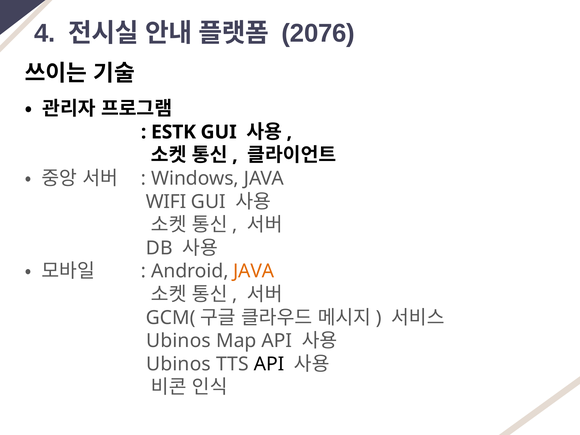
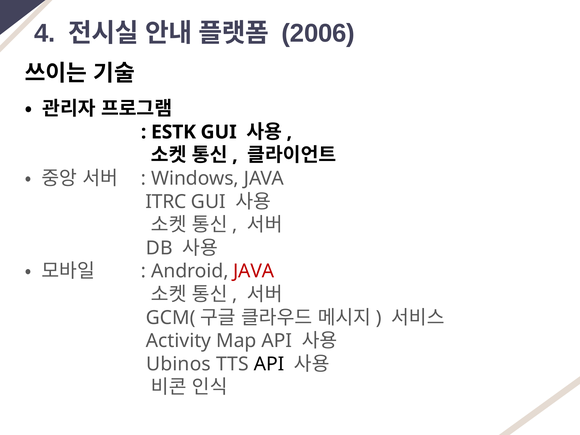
2076: 2076 -> 2006
WIFI: WIFI -> ITRC
JAVA at (254, 271) colour: orange -> red
Ubinos at (178, 341): Ubinos -> Activity
